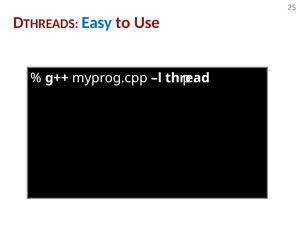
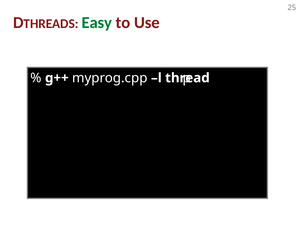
Easy colour: blue -> green
